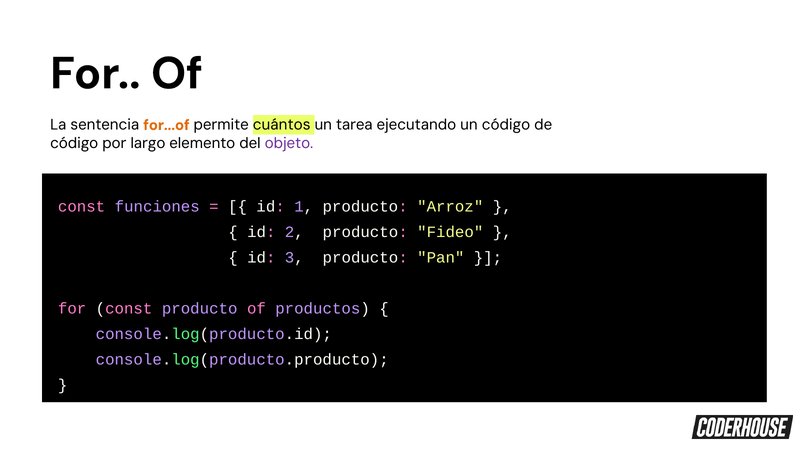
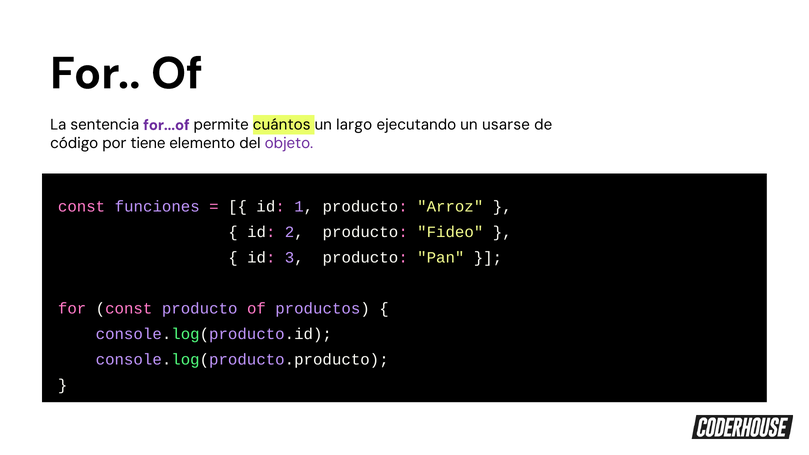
for...of colour: orange -> purple
tarea: tarea -> largo
un código: código -> usarse
largo: largo -> tiene
